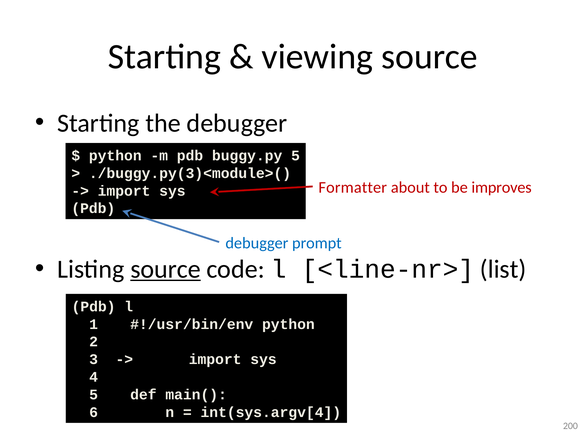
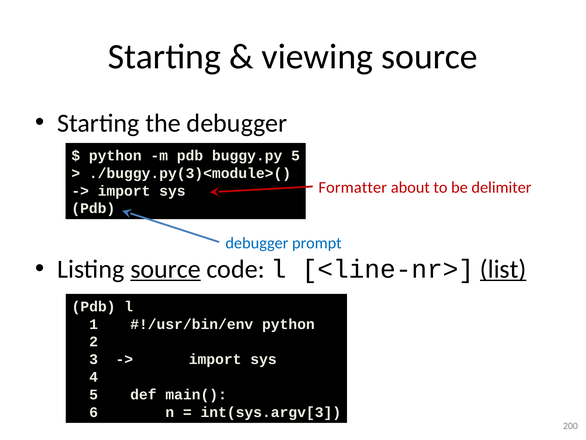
improves: improves -> delimiter
list underline: none -> present
int(sys.argv[4: int(sys.argv[4 -> int(sys.argv[3
